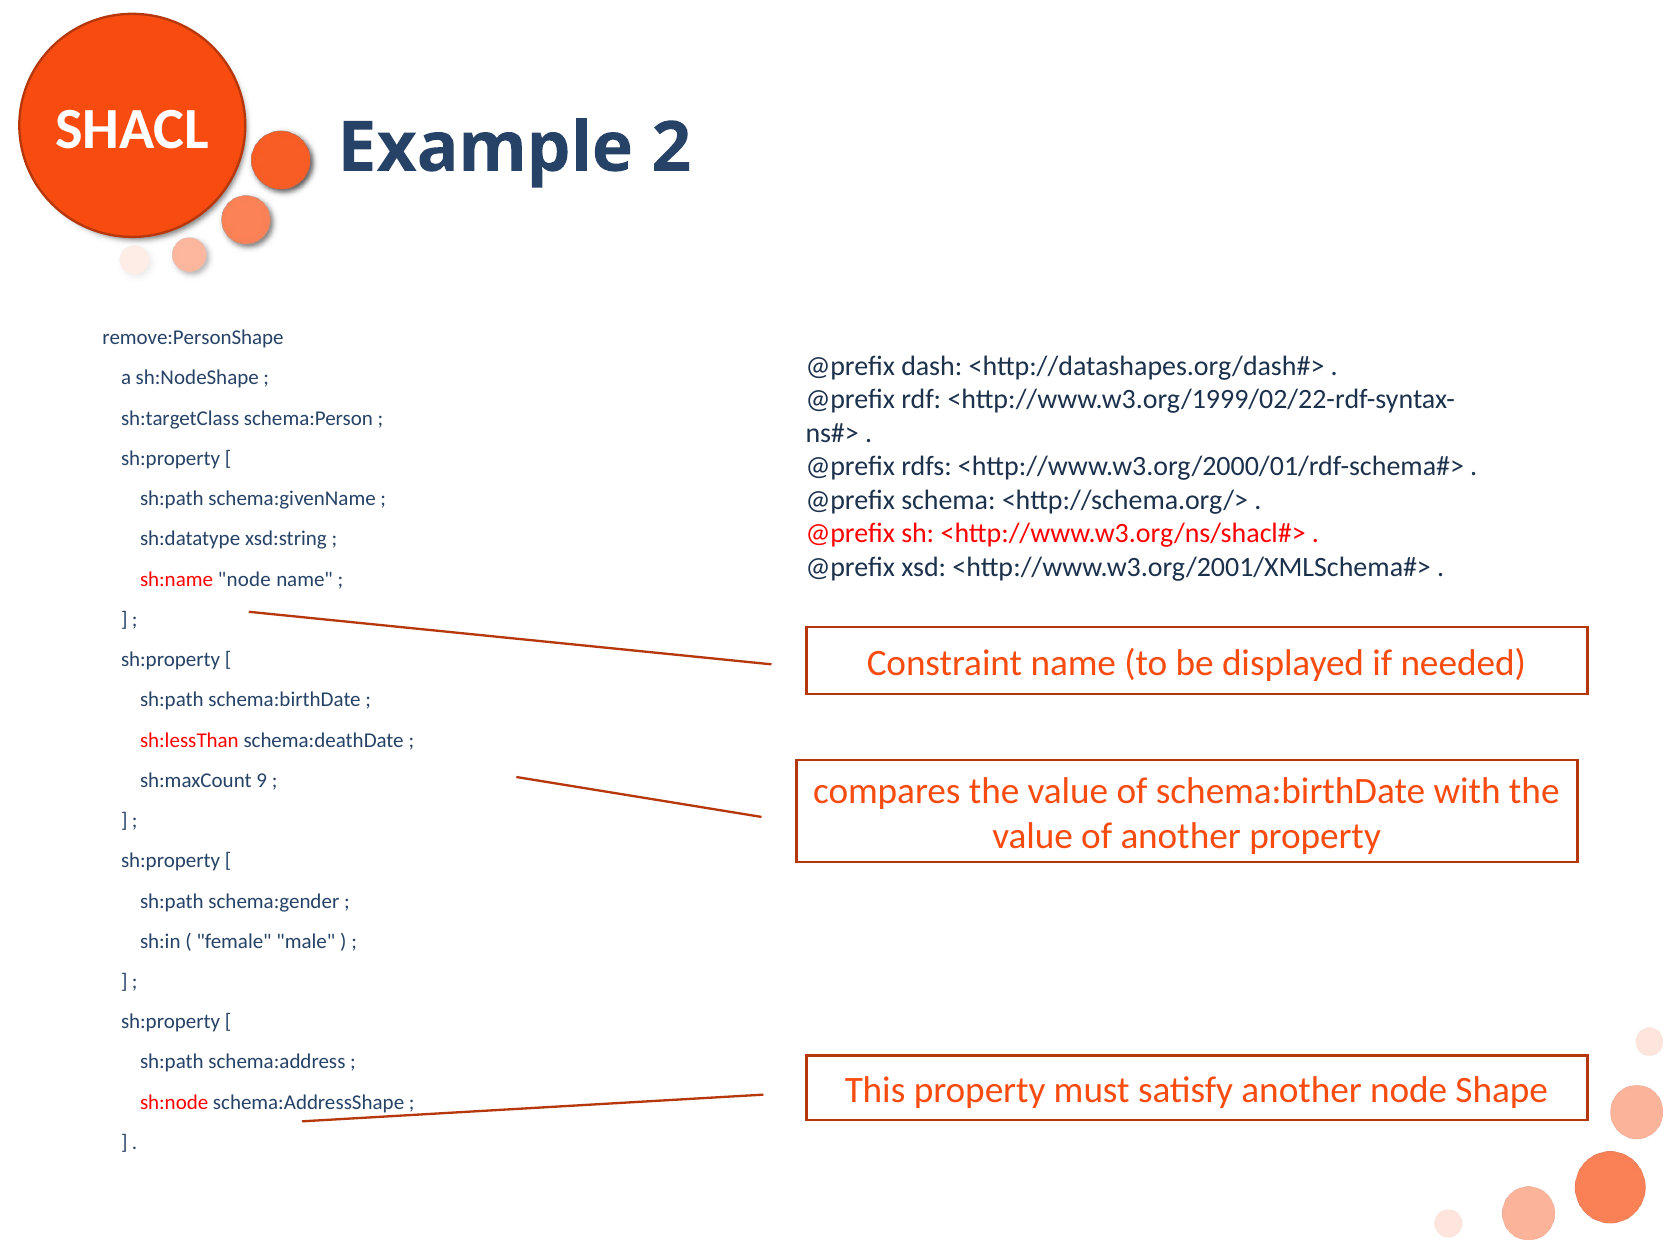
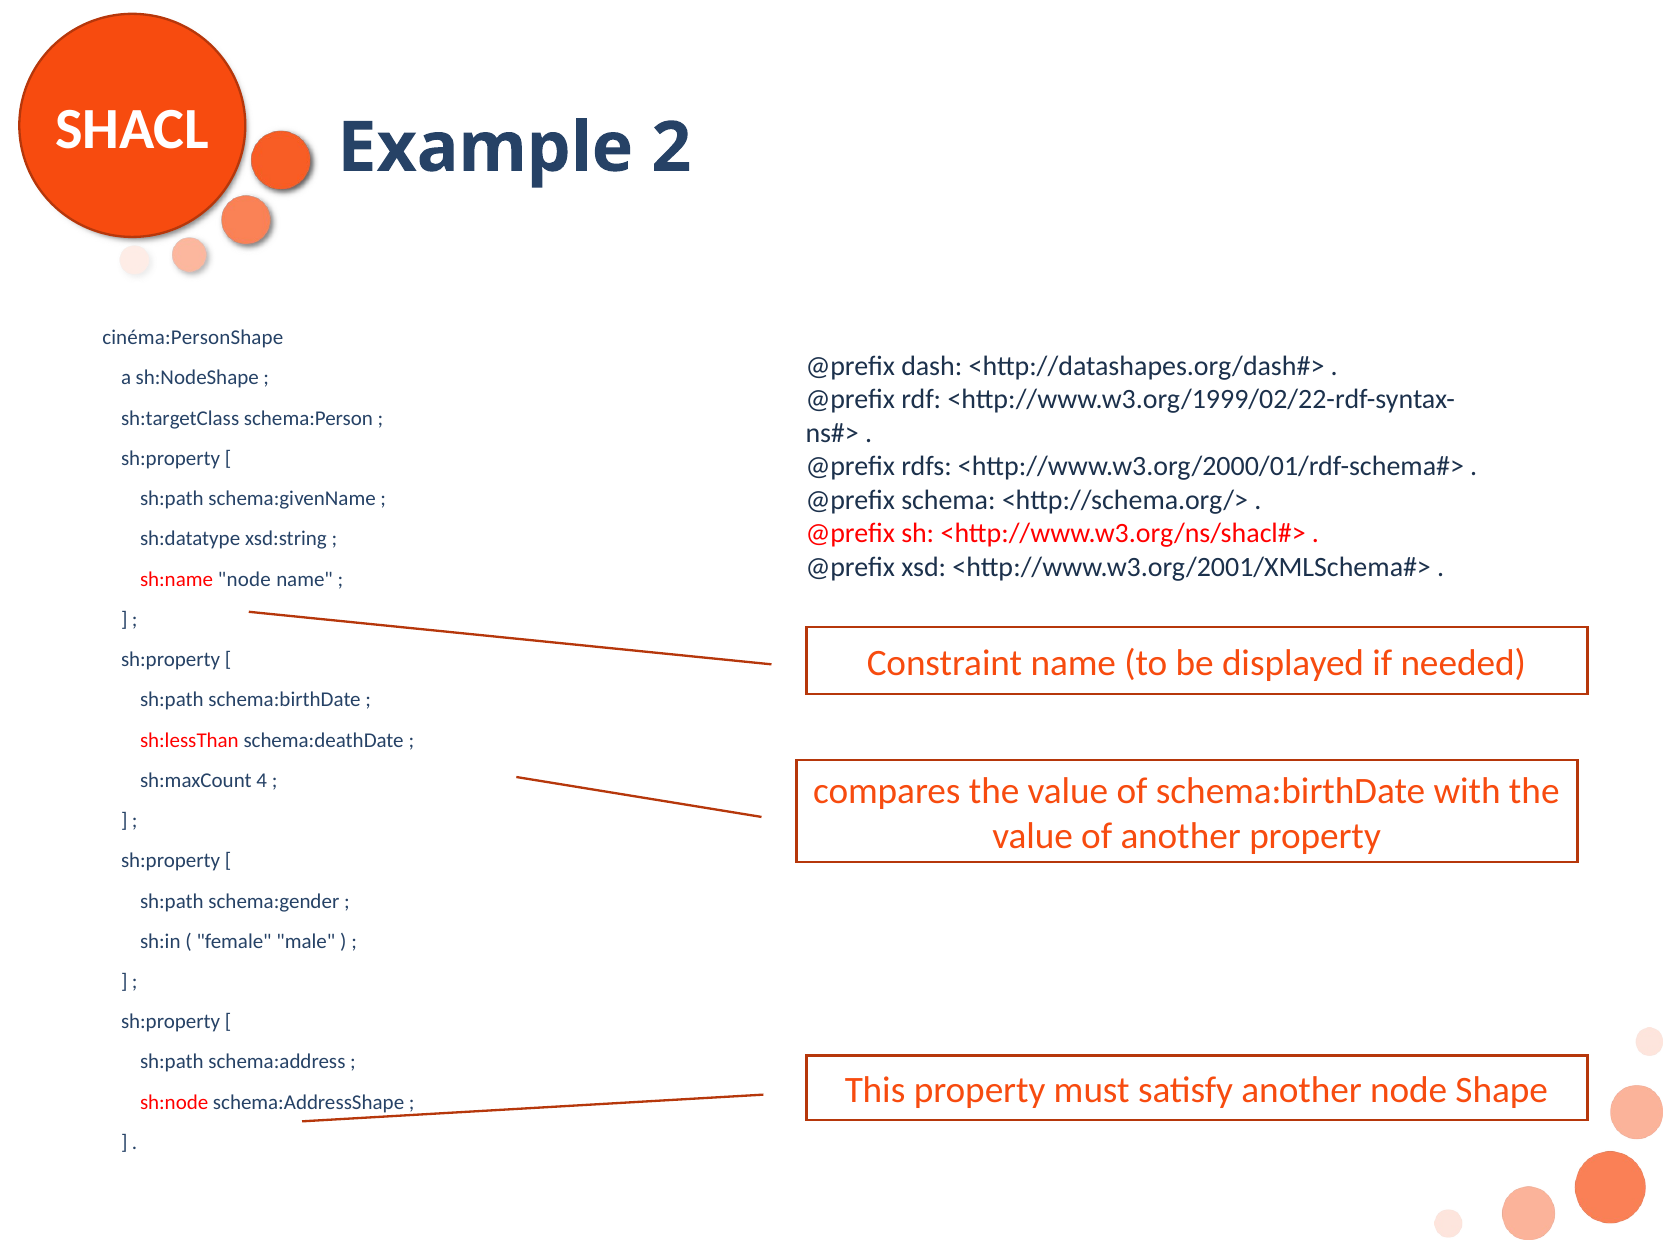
remove:PersonShape: remove:PersonShape -> cinéma:PersonShape
9: 9 -> 4
